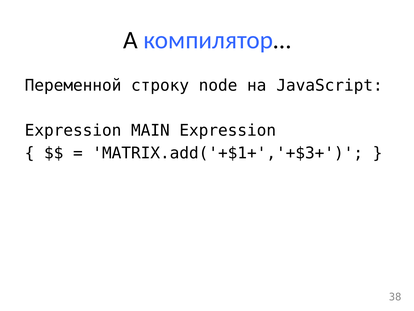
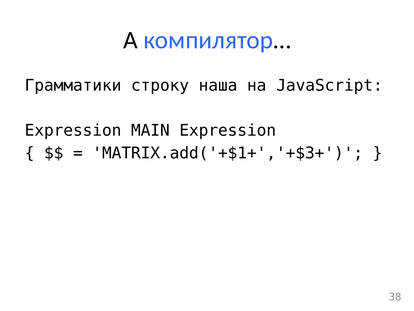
Переменной: Переменной -> Грамматики
node: node -> наша
